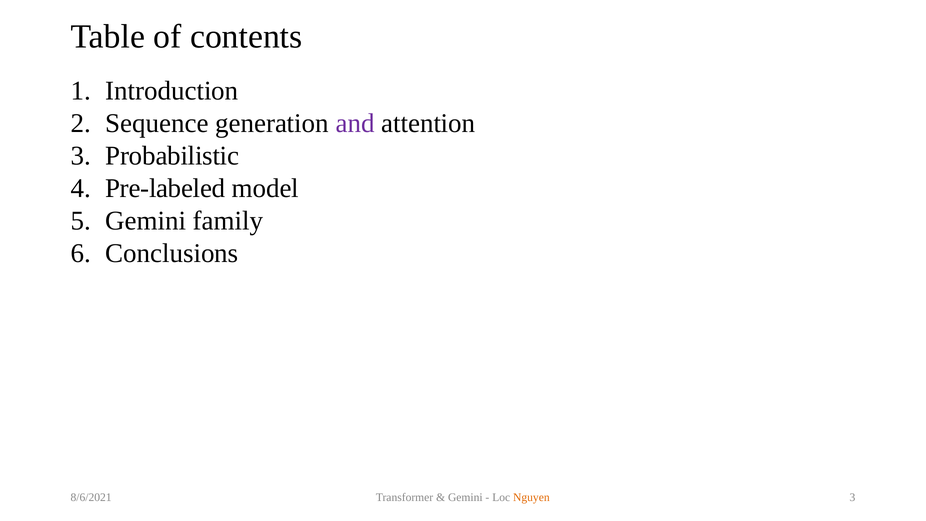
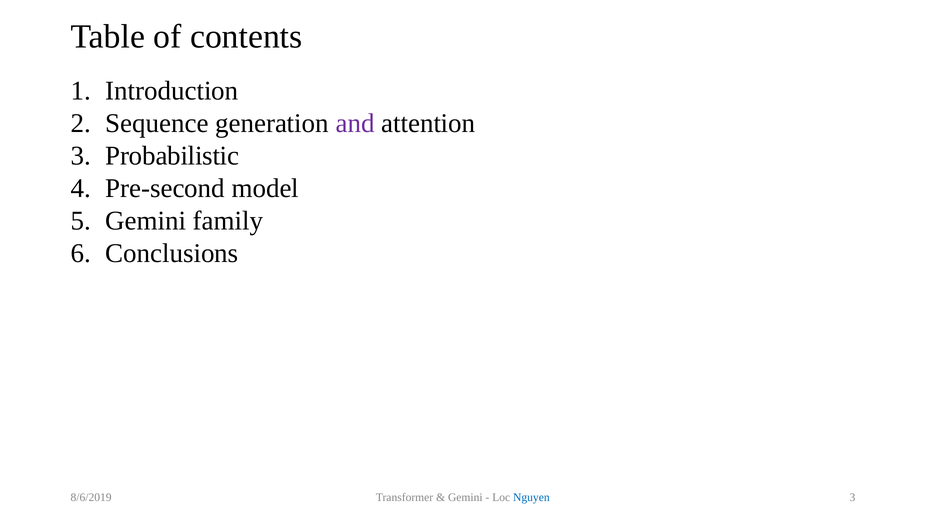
Pre-labeled: Pre-labeled -> Pre-second
8/6/2021: 8/6/2021 -> 8/6/2019
Nguyen colour: orange -> blue
